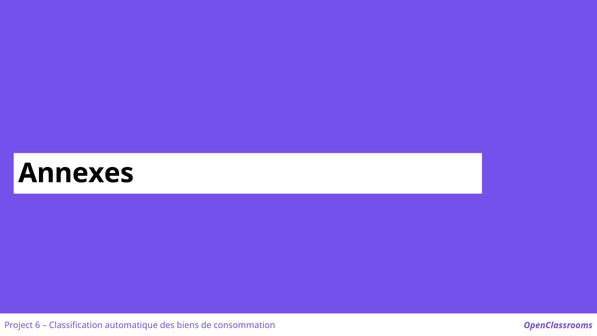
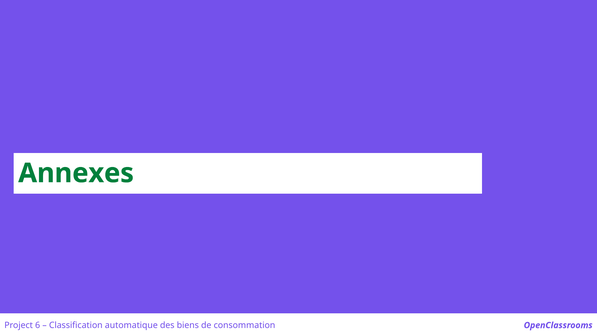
Annexes colour: black -> green
